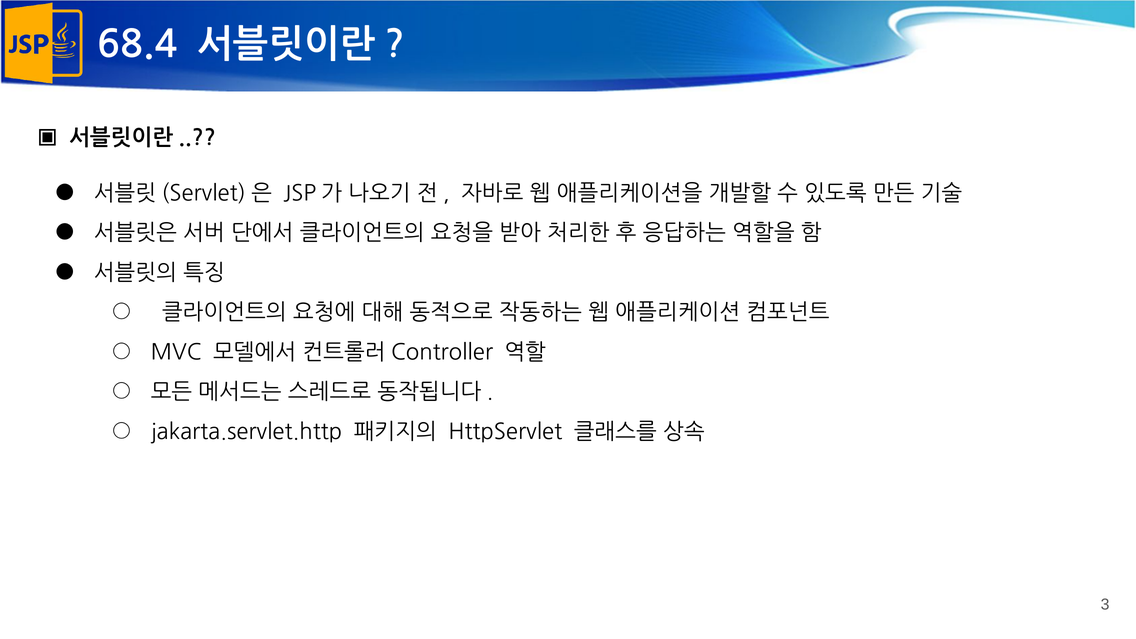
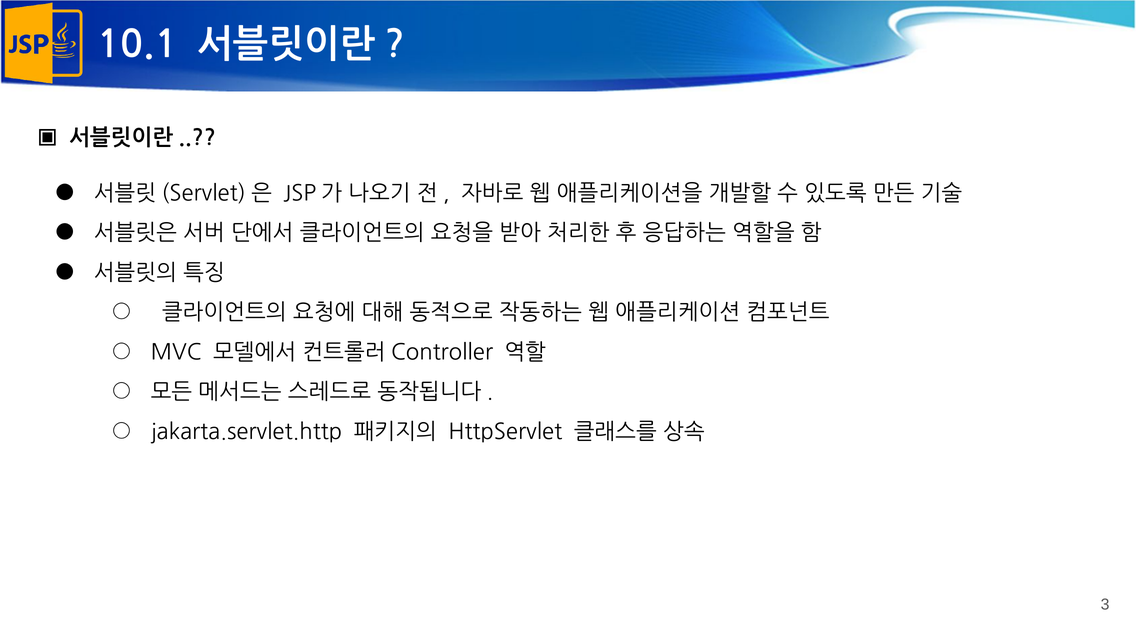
68.4: 68.4 -> 10.1
